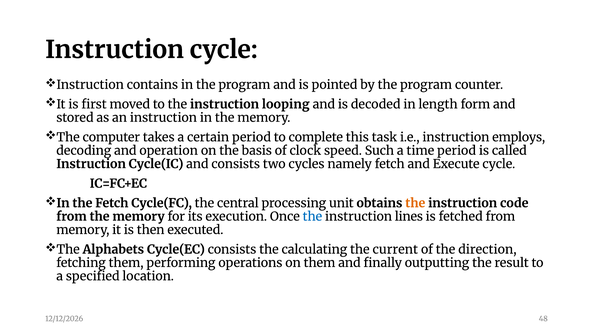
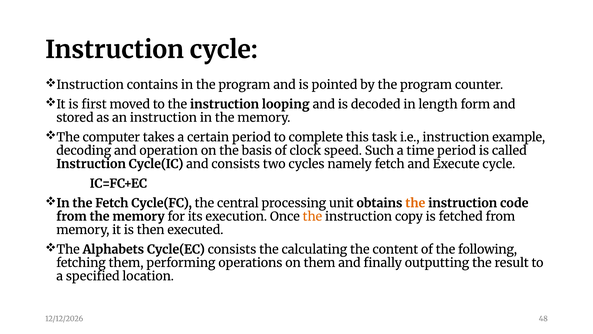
employs: employs -> example
the at (312, 216) colour: blue -> orange
lines: lines -> copy
current: current -> content
direction: direction -> following
